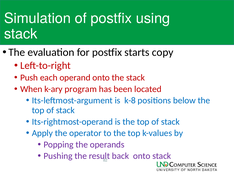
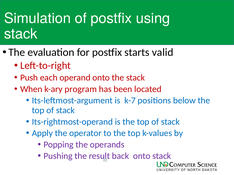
copy: copy -> valid
k-8: k-8 -> k-7
